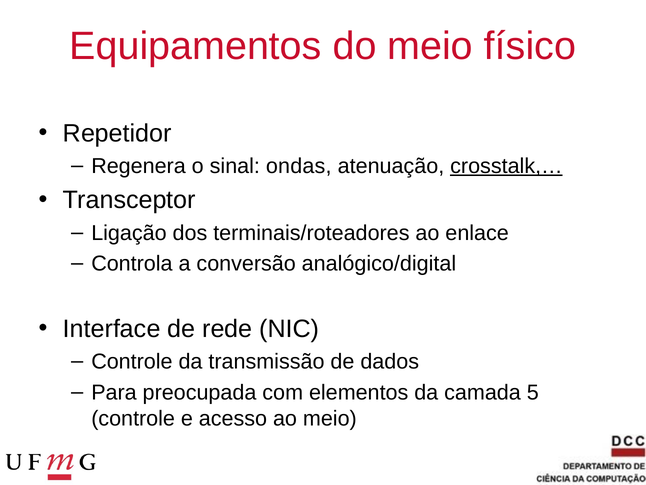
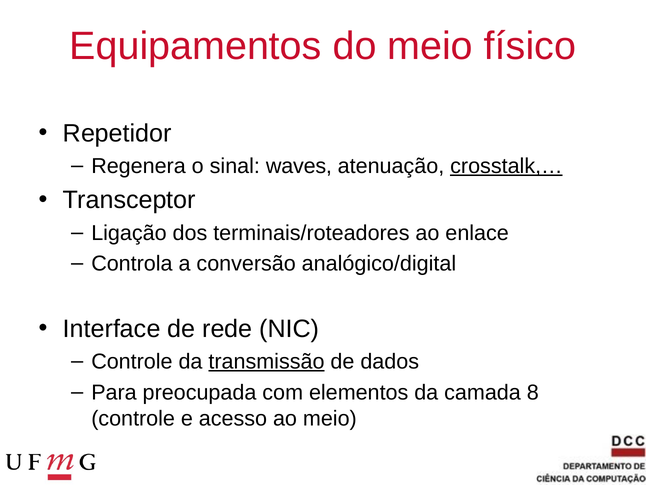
ondas: ondas -> waves
transmissão underline: none -> present
5: 5 -> 8
